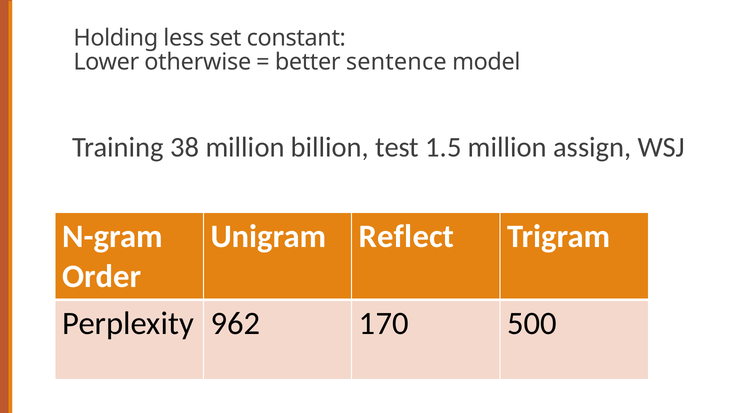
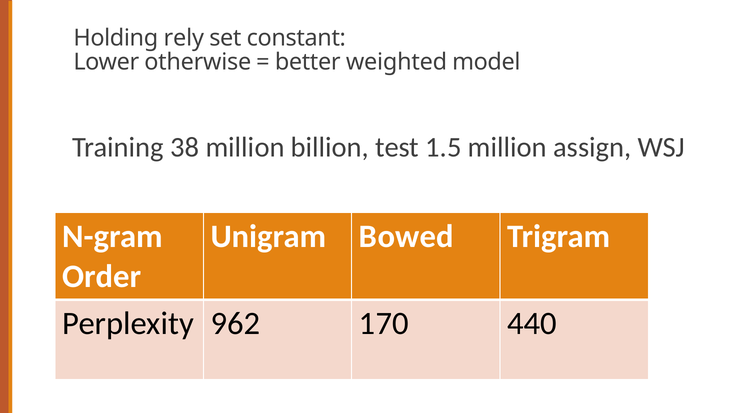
less: less -> rely
sentence: sentence -> weighted
Reflect: Reflect -> Bowed
500: 500 -> 440
